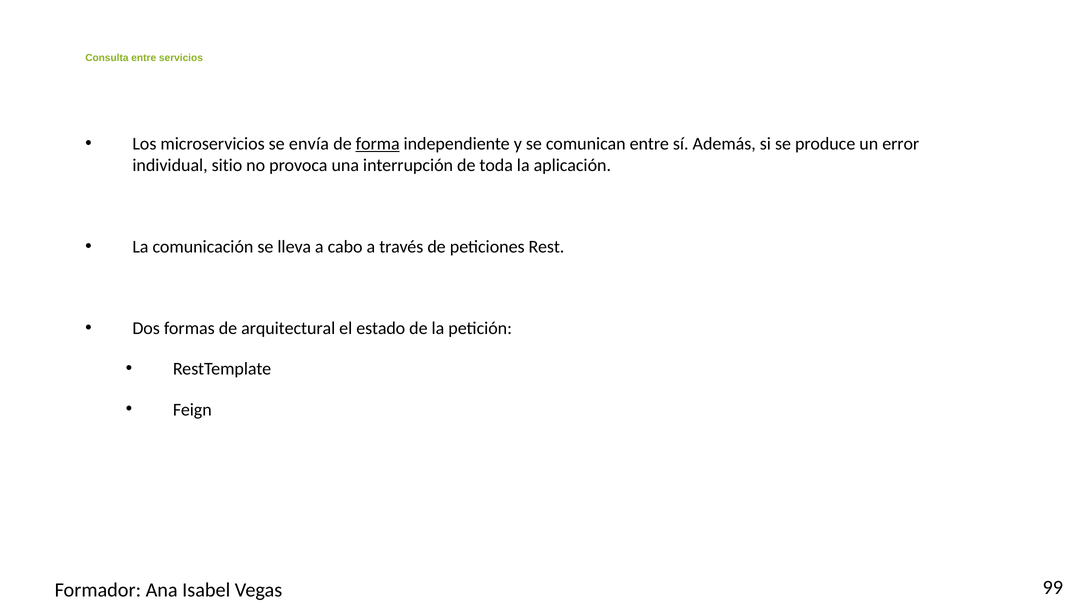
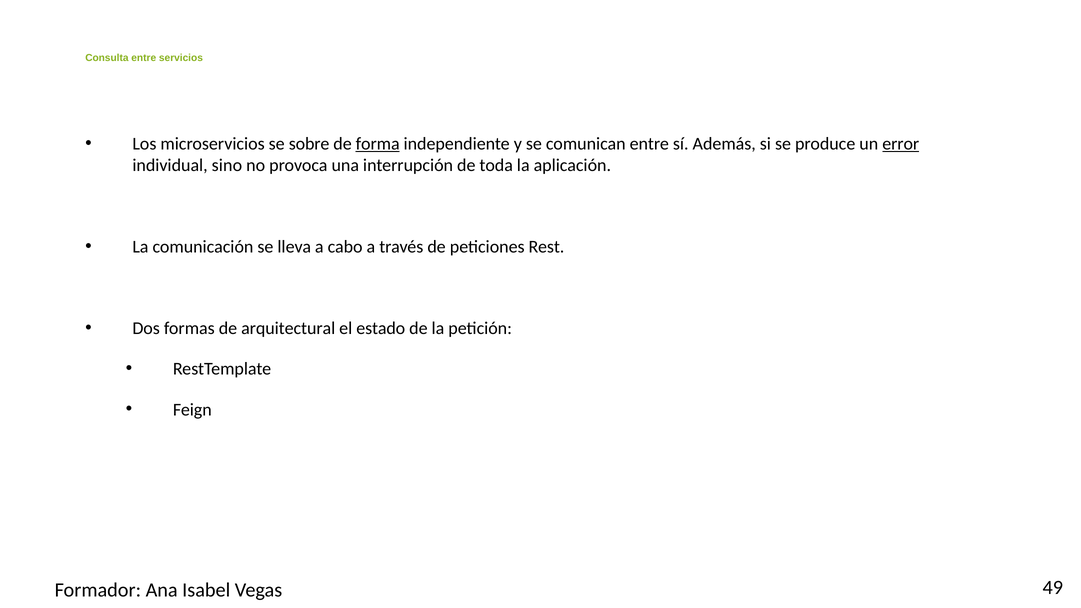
envía: envía -> sobre
error underline: none -> present
sitio: sitio -> sino
99: 99 -> 49
